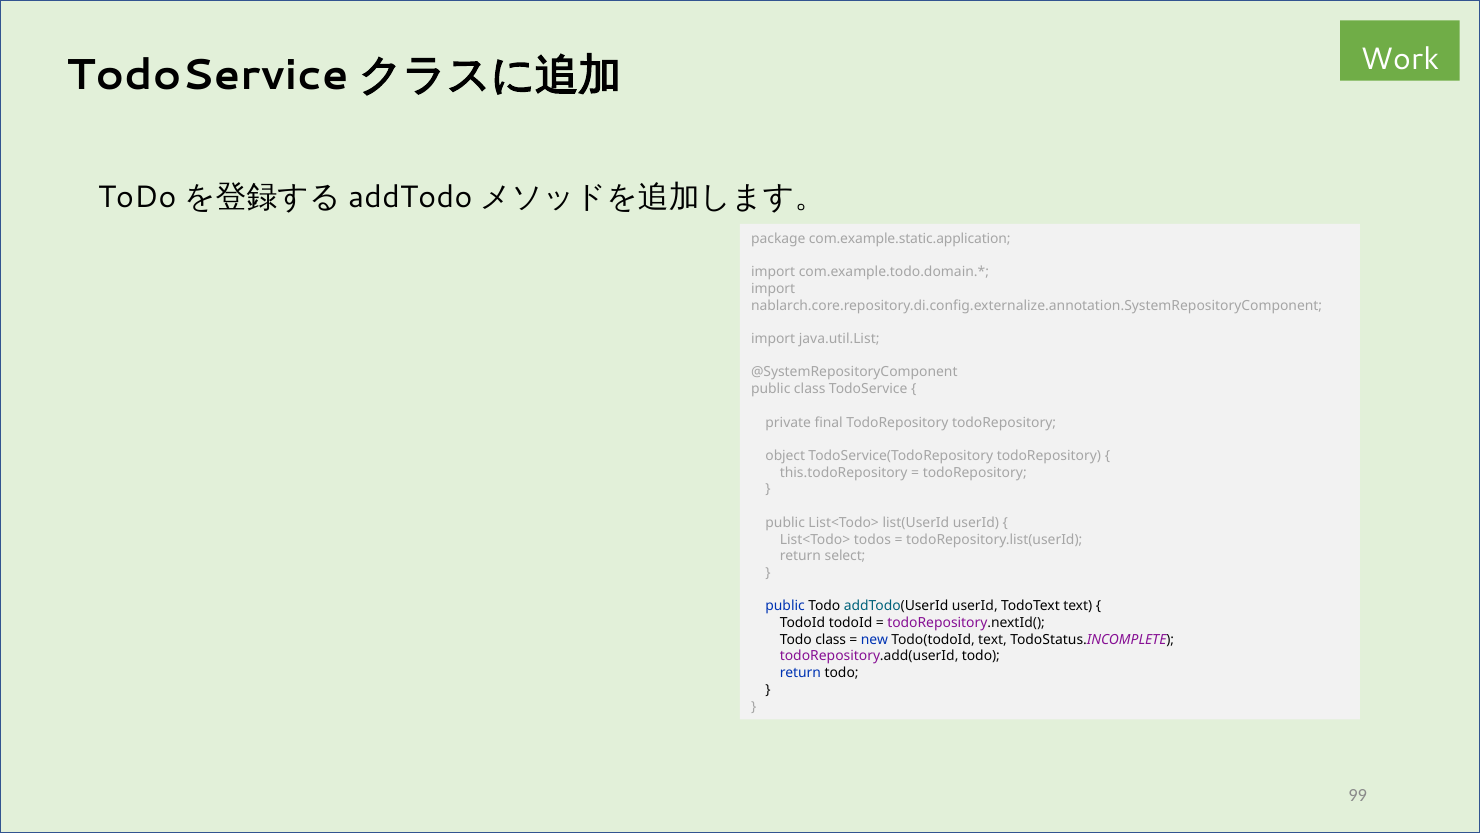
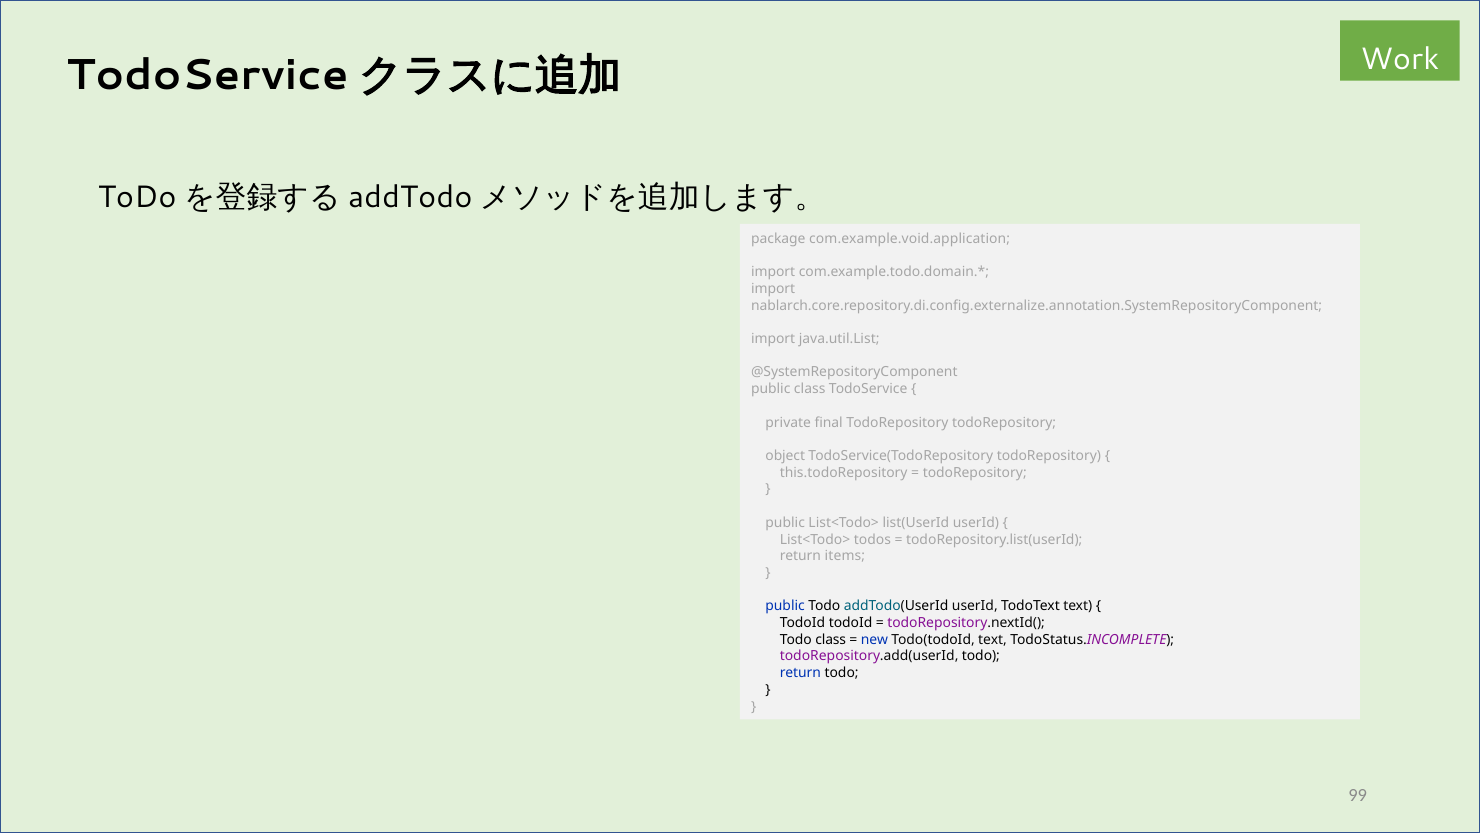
com.example.static.application: com.example.static.application -> com.example.void.application
select: select -> items
